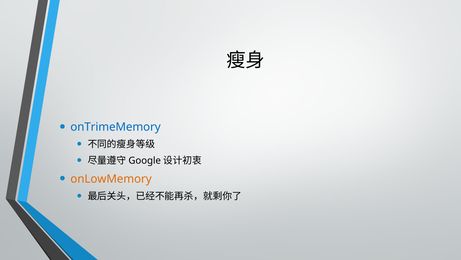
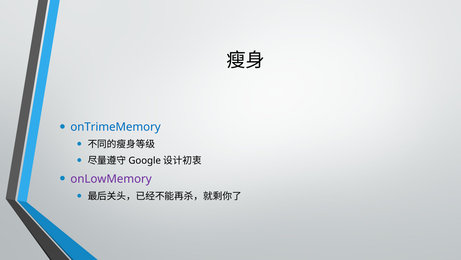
onLowMemory colour: orange -> purple
